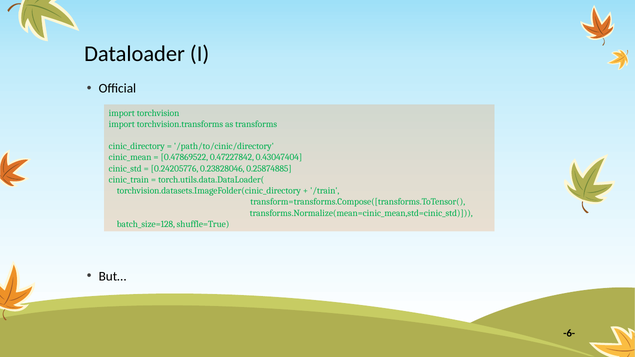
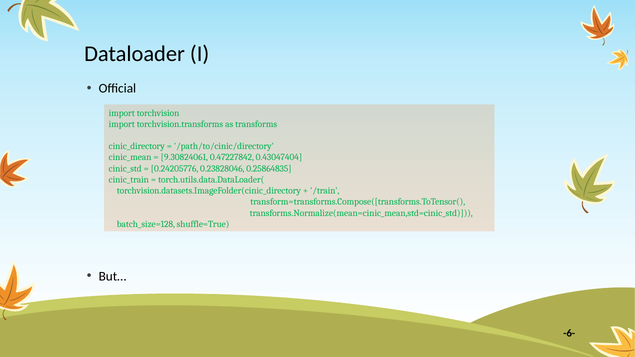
0.47869522: 0.47869522 -> 9.30824061
0.25874885: 0.25874885 -> 0.25864835
